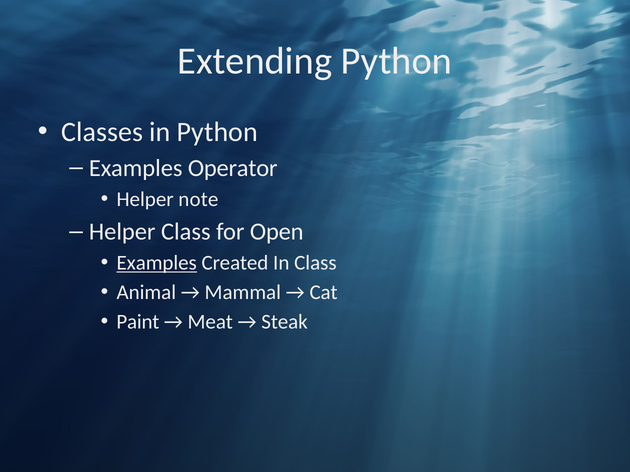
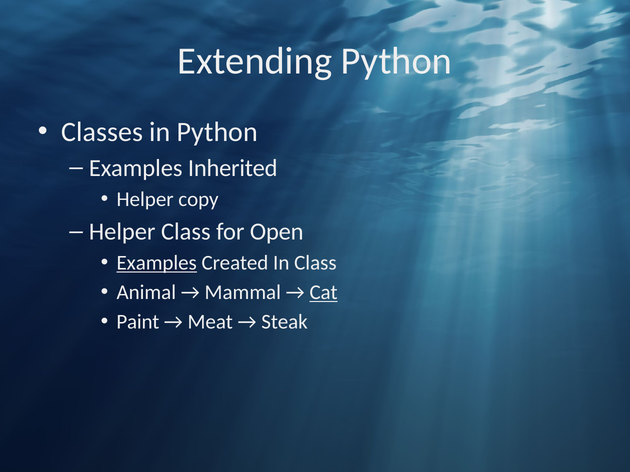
Operator: Operator -> Inherited
note: note -> copy
Cat underline: none -> present
